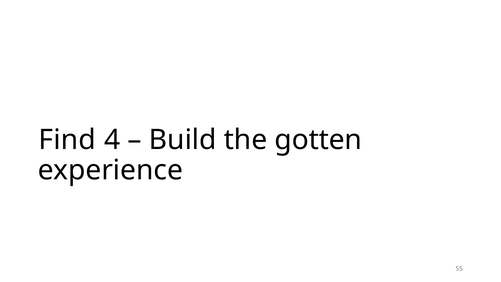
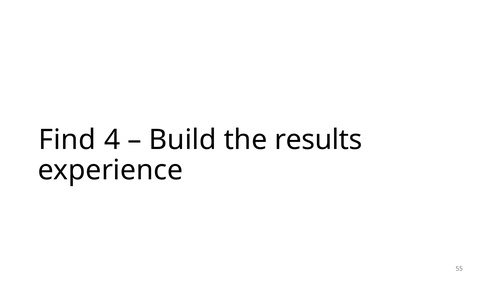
gotten: gotten -> results
